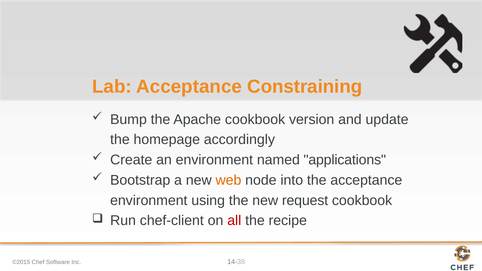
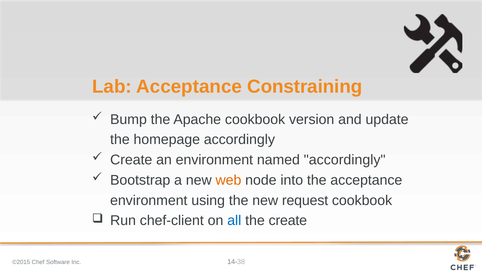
named applications: applications -> accordingly
all colour: red -> blue
the recipe: recipe -> create
